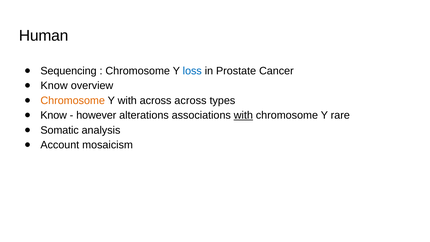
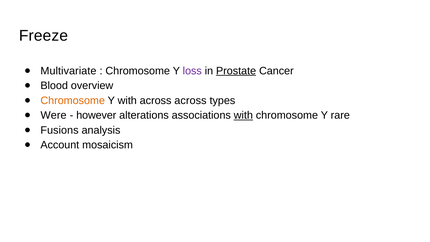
Human: Human -> Freeze
Sequencing: Sequencing -> Multivariate
loss colour: blue -> purple
Prostate underline: none -> present
Know at (54, 86): Know -> Blood
Know at (54, 115): Know -> Were
Somatic: Somatic -> Fusions
